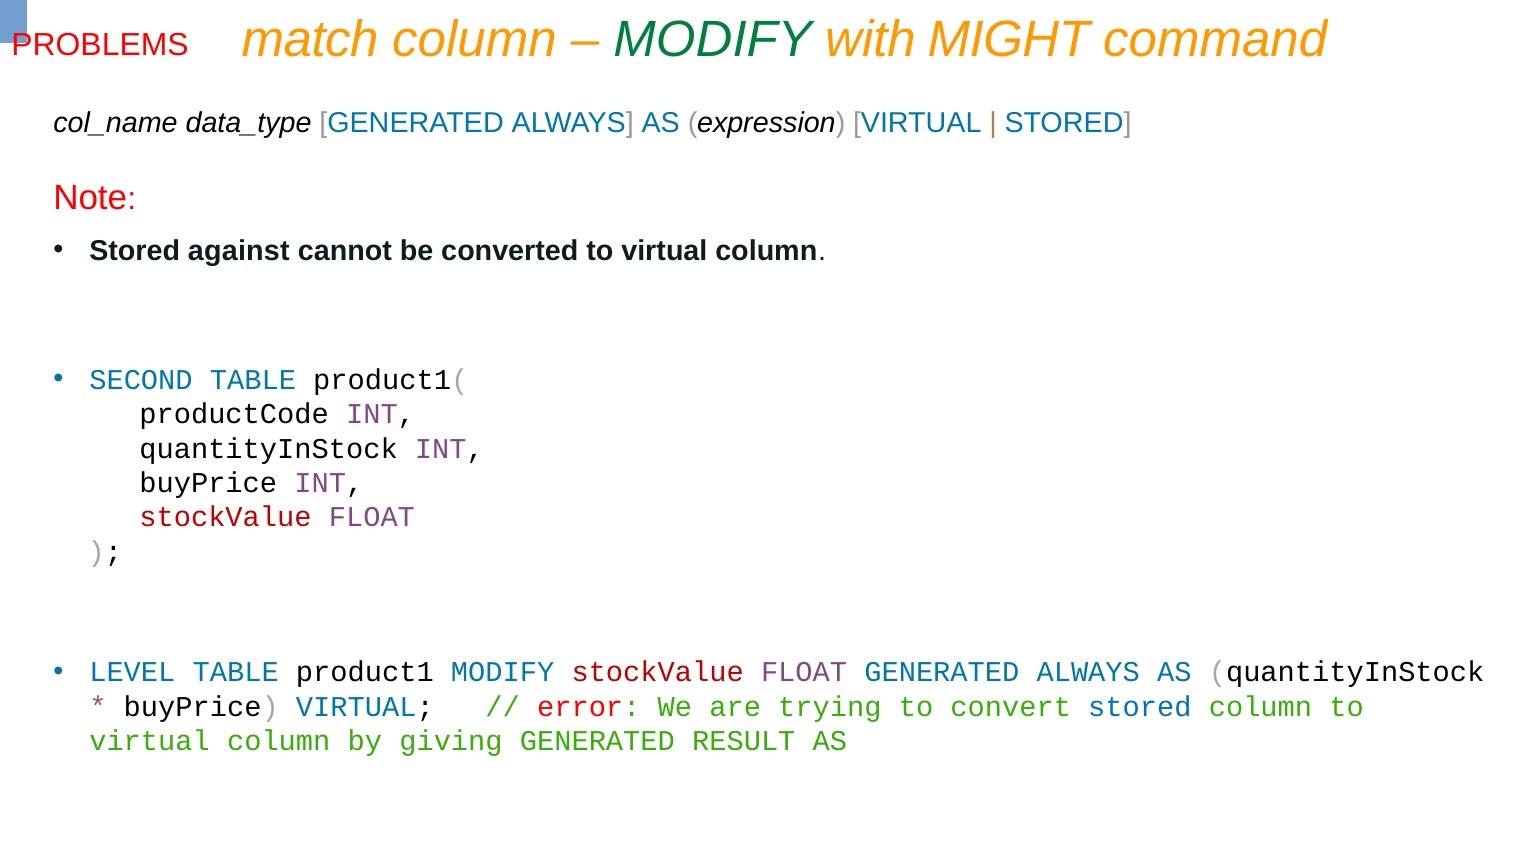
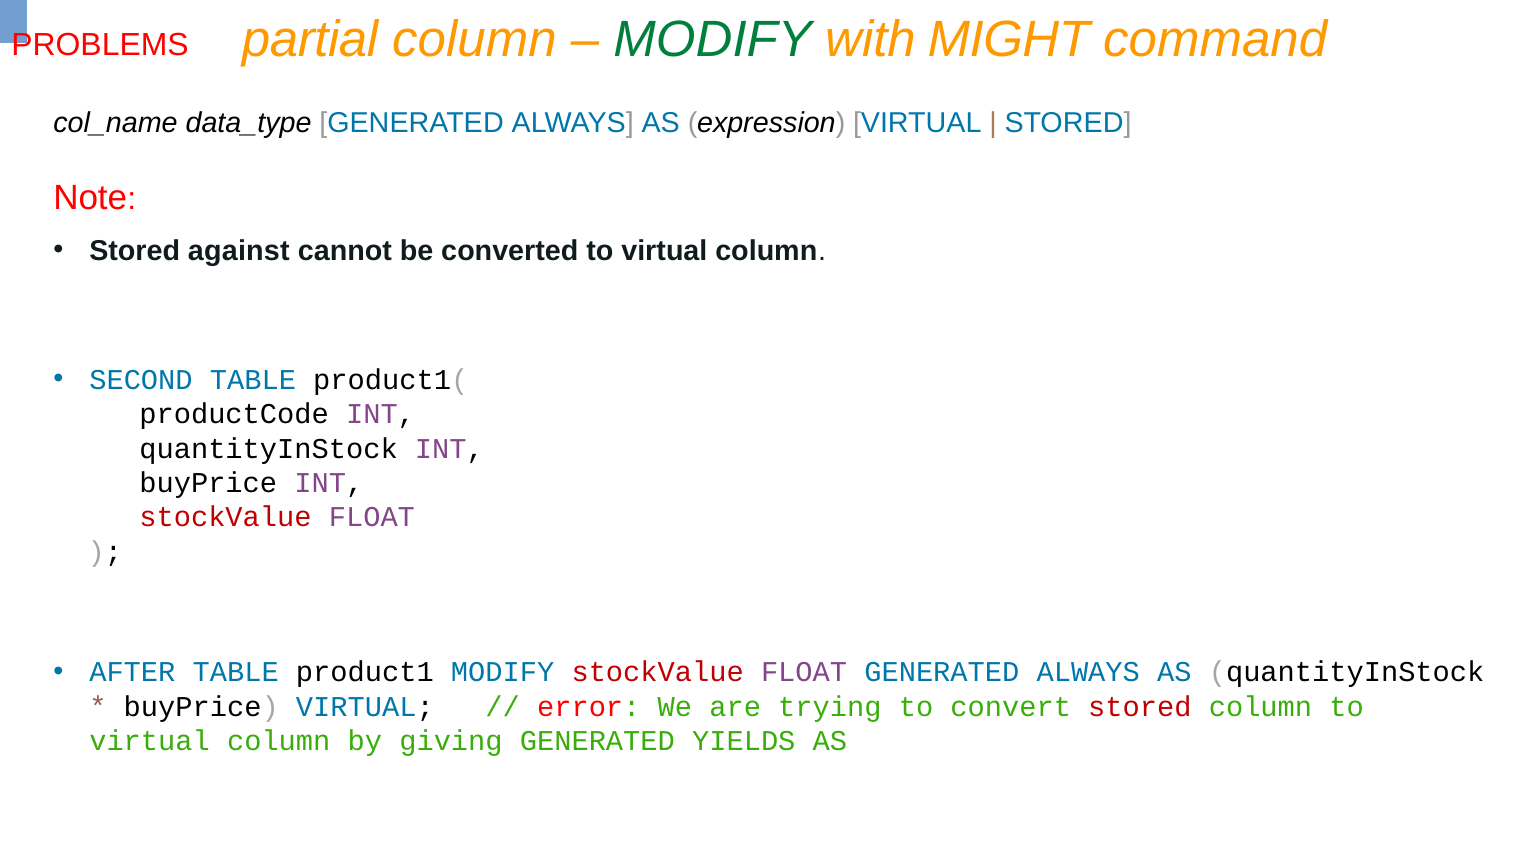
match: match -> partial
LEVEL: LEVEL -> AFTER
stored at (1140, 707) colour: blue -> red
RESULT: RESULT -> YIELDS
